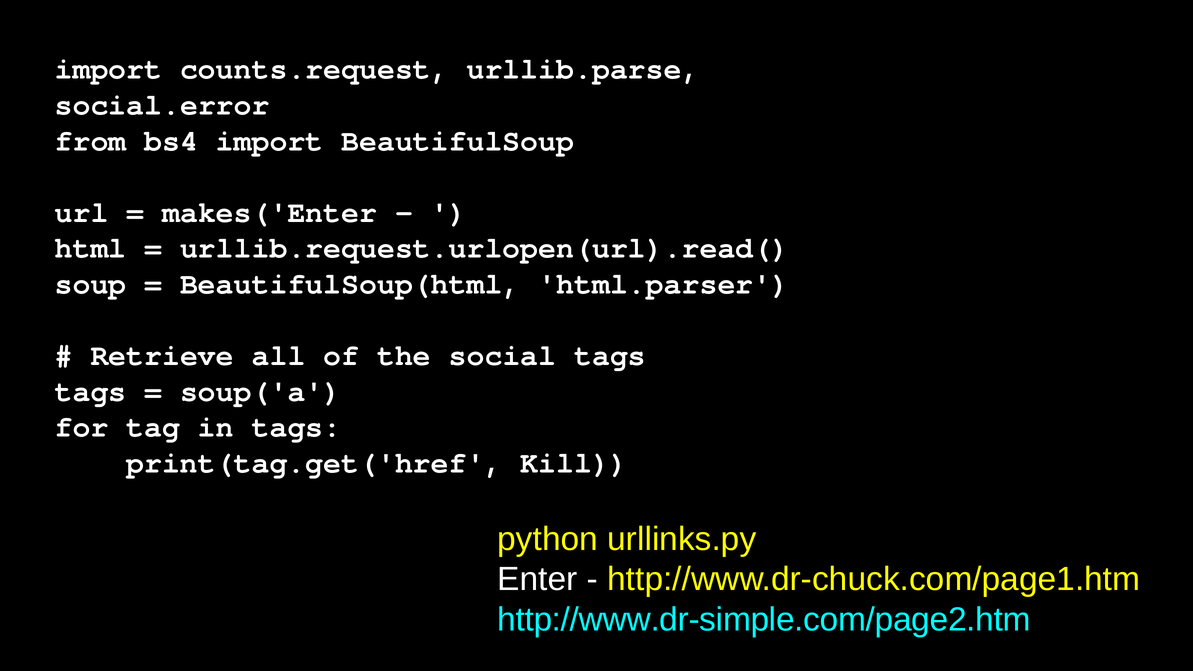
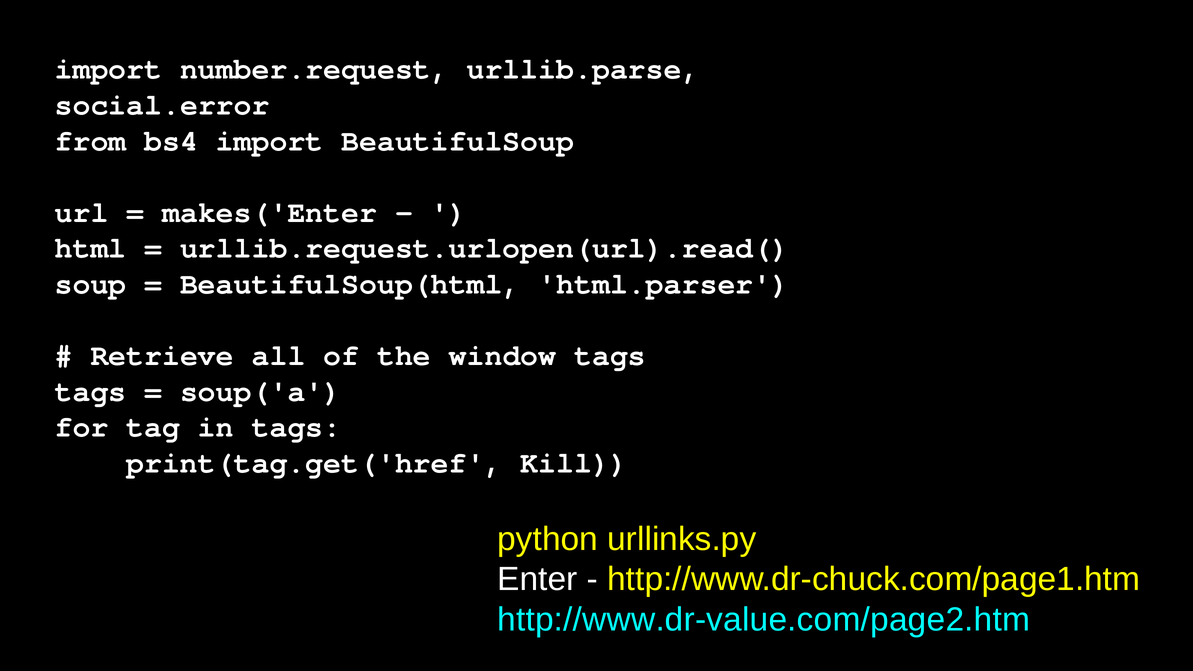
counts.request: counts.request -> number.request
social: social -> window
http://www.dr-simple.com/page2.htm: http://www.dr-simple.com/page2.htm -> http://www.dr-value.com/page2.htm
